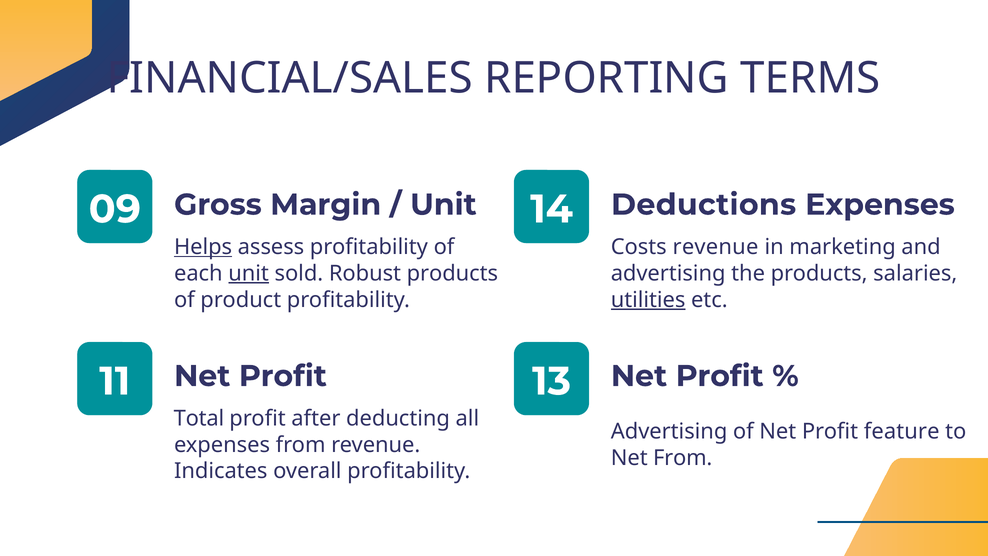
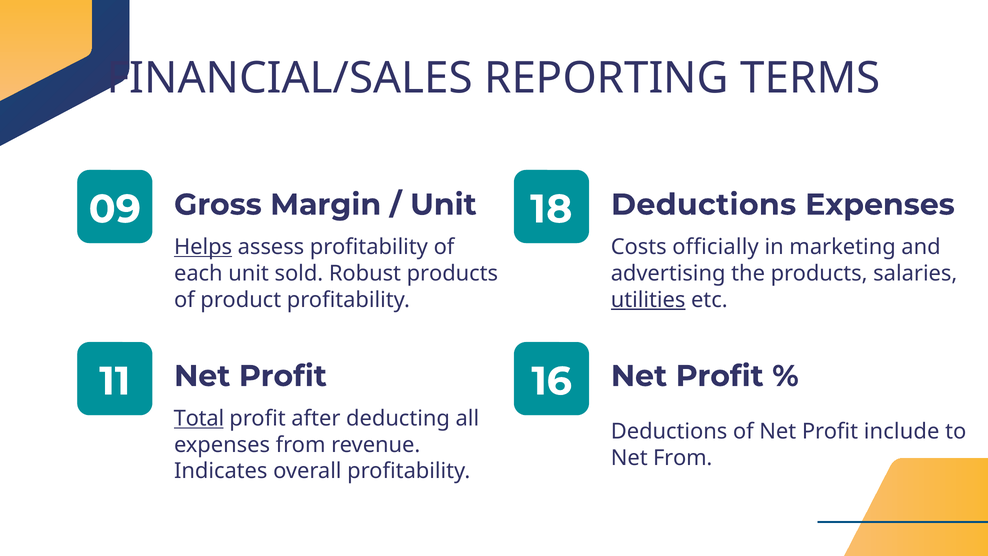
14: 14 -> 18
Costs revenue: revenue -> officially
unit at (249, 273) underline: present -> none
13: 13 -> 16
Total underline: none -> present
Advertising at (669, 432): Advertising -> Deductions
feature: feature -> include
